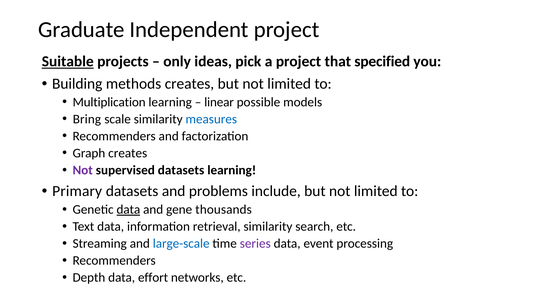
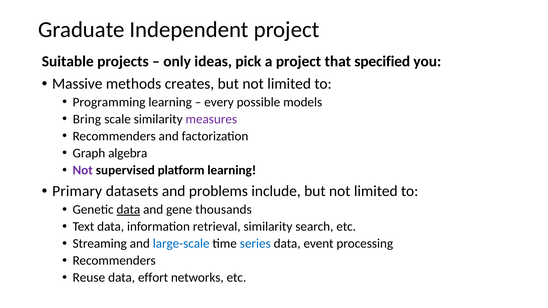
Suitable underline: present -> none
Building: Building -> Massive
Multiplication: Multiplication -> Programming
linear: linear -> every
measures colour: blue -> purple
Graph creates: creates -> algebra
supervised datasets: datasets -> platform
series colour: purple -> blue
Depth: Depth -> Reuse
